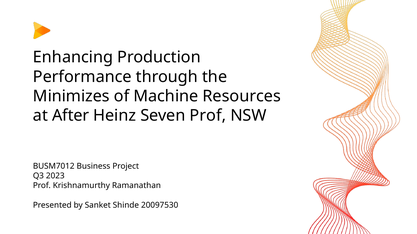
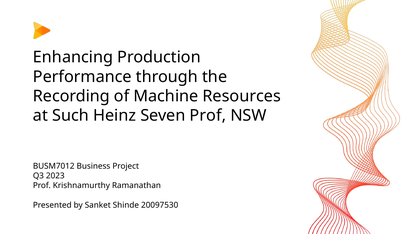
Minimizes: Minimizes -> Recording
After: After -> Such
